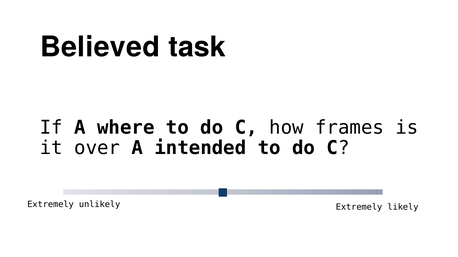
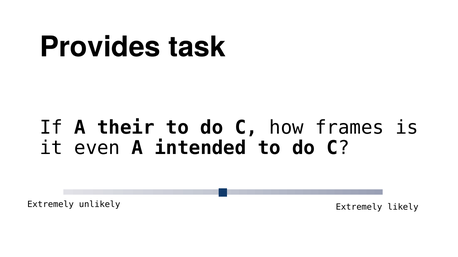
Believed: Believed -> Provides
where: where -> their
over: over -> even
